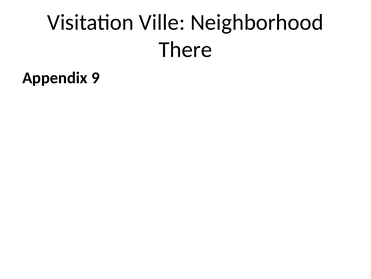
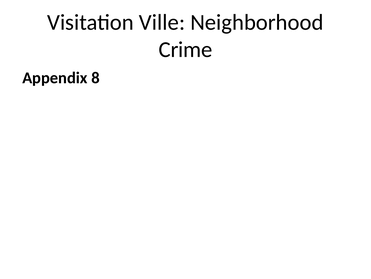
There: There -> Crime
9: 9 -> 8
